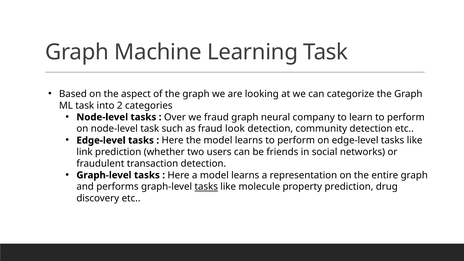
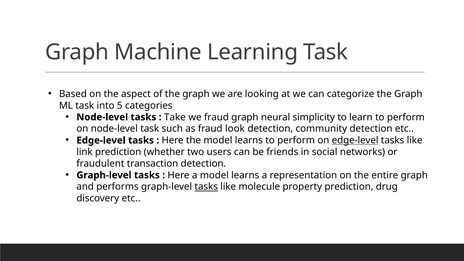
2: 2 -> 5
Over: Over -> Take
company: company -> simplicity
edge-level at (355, 140) underline: none -> present
